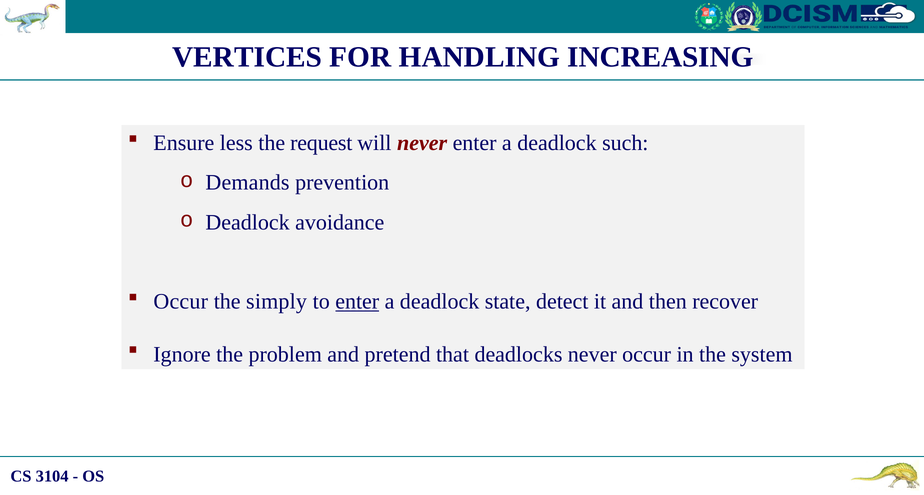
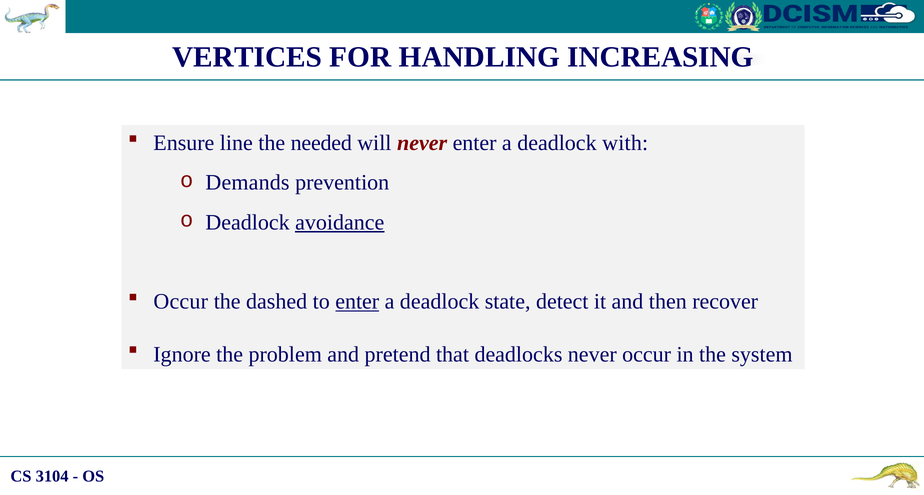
less: less -> line
request: request -> needed
such: such -> with
avoidance underline: none -> present
simply: simply -> dashed
